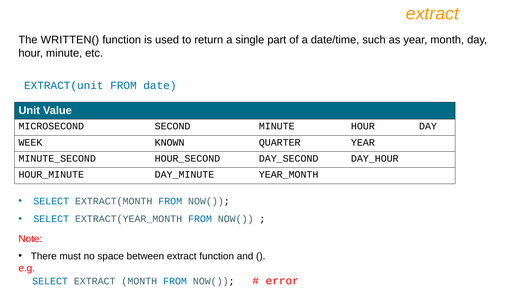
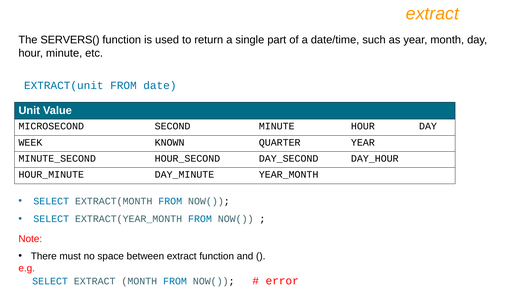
WRITTEN(: WRITTEN( -> SERVERS(
